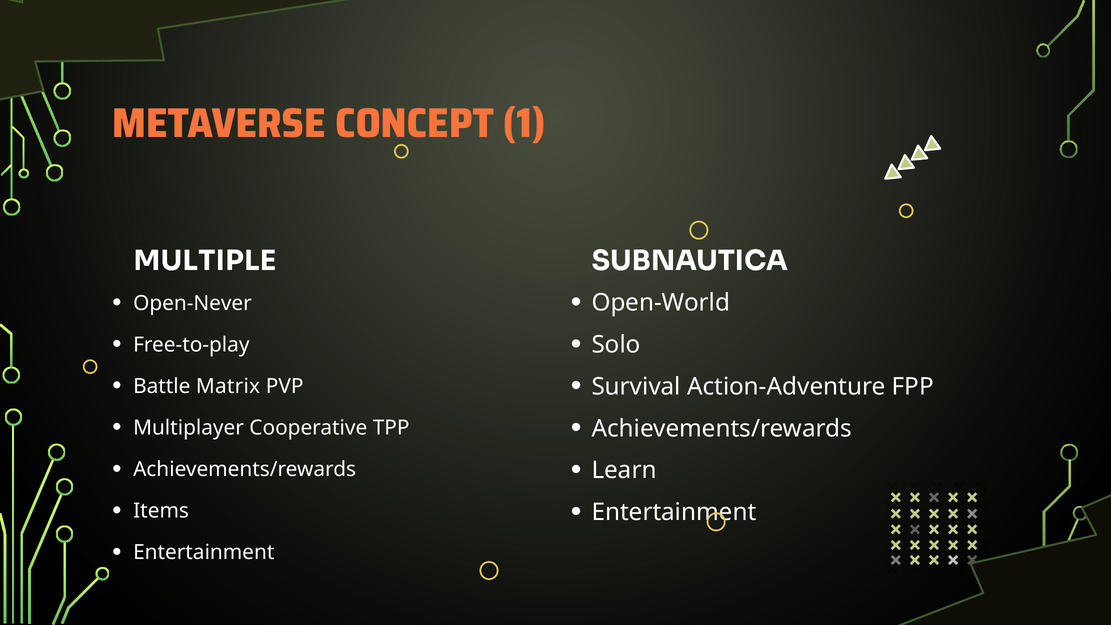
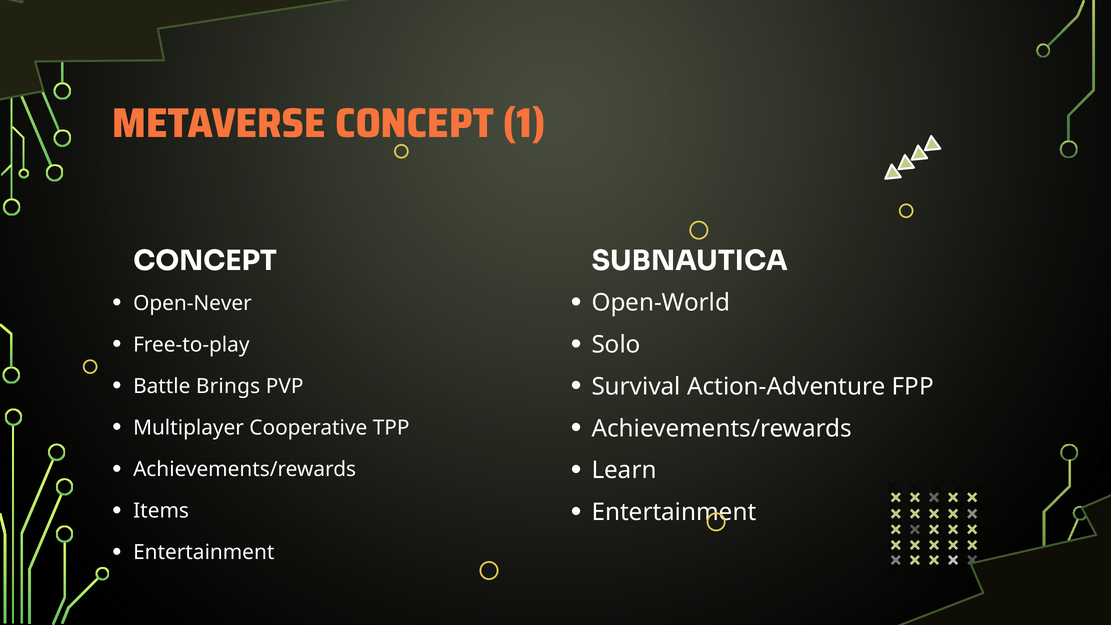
MULTIPLE at (205, 261): MULTIPLE -> CONCEPT
Matrix: Matrix -> Brings
